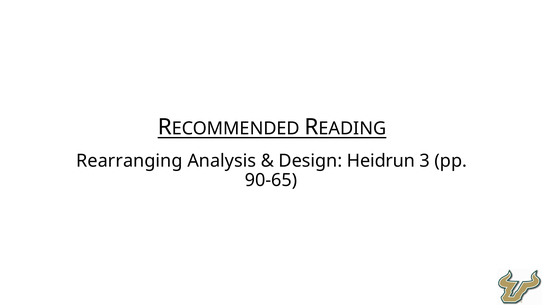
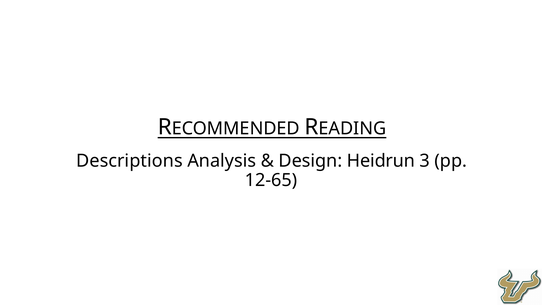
Rearranging: Rearranging -> Descriptions
90-65: 90-65 -> 12-65
